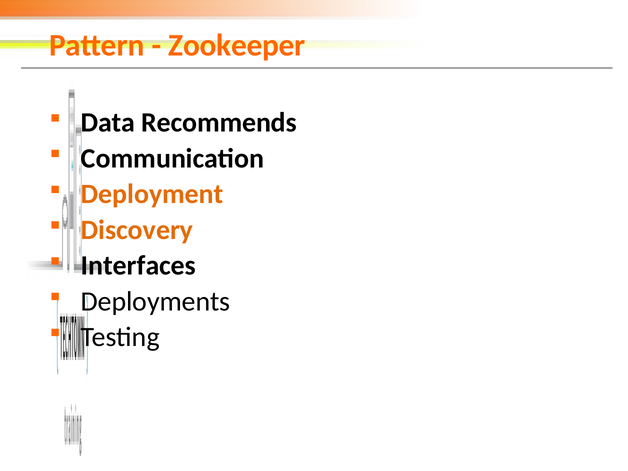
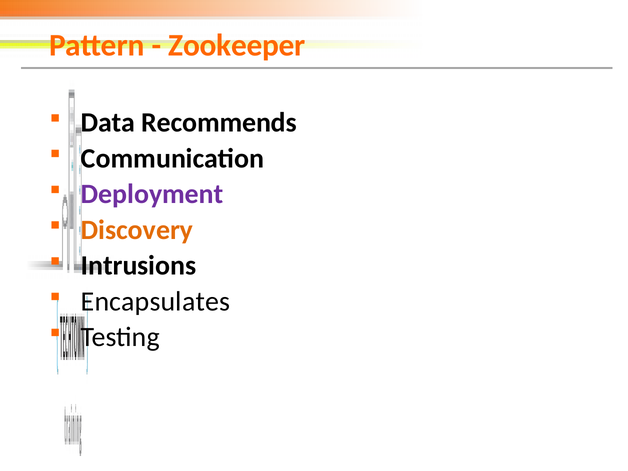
Deployment colour: orange -> purple
Interfaces: Interfaces -> Intrusions
Deployments: Deployments -> Encapsulates
